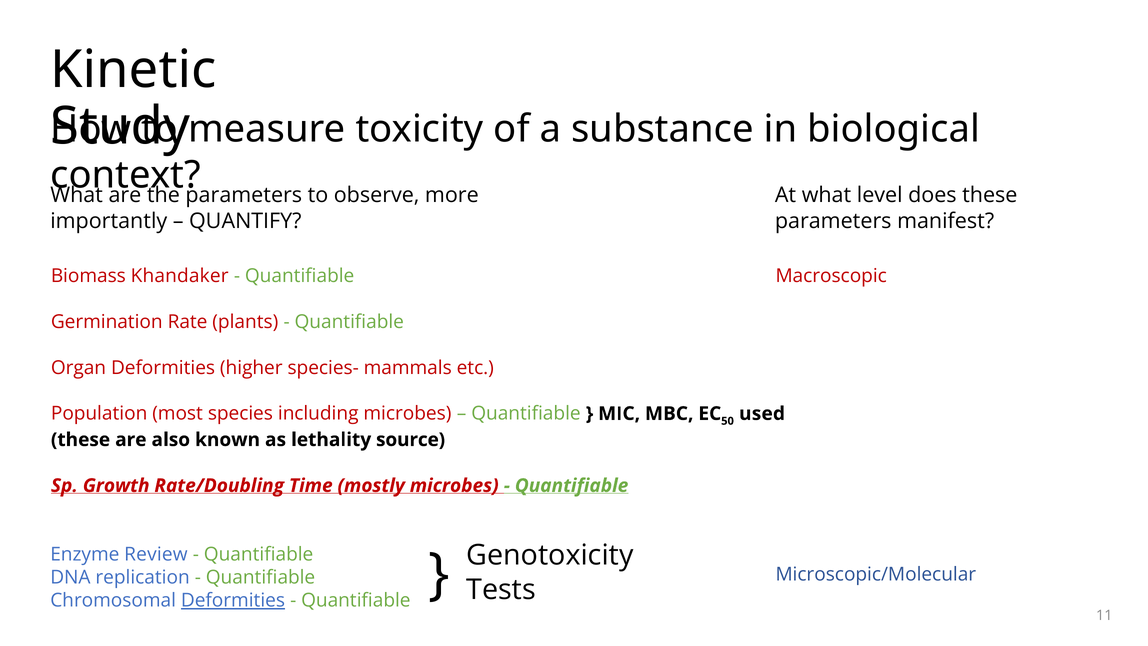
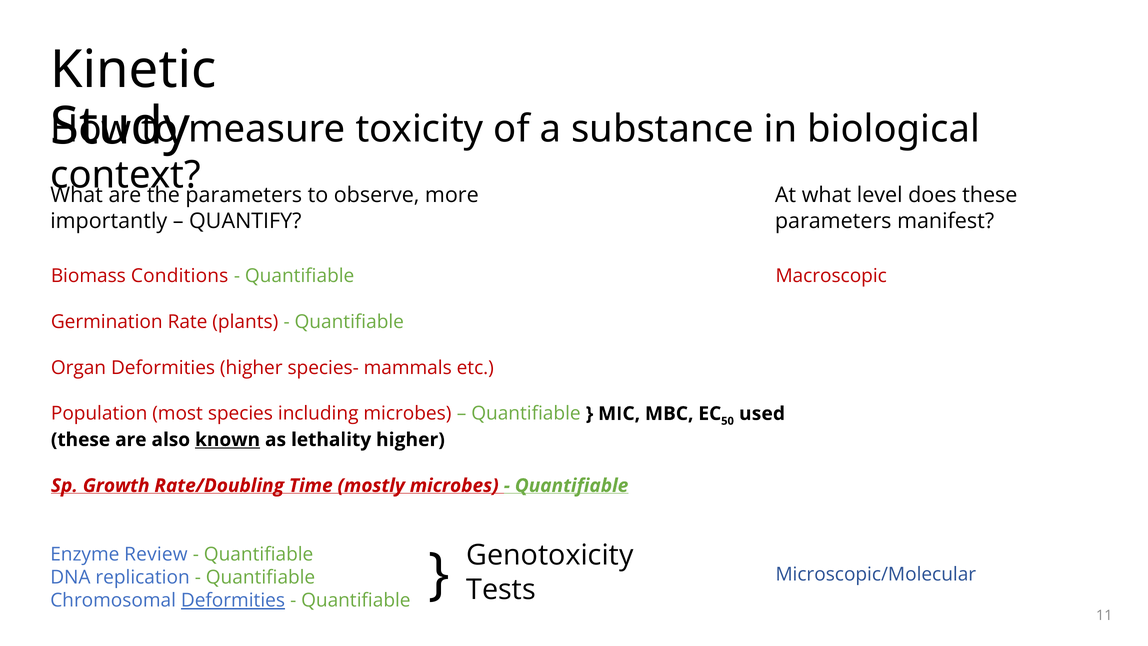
Khandaker: Khandaker -> Conditions
known underline: none -> present
lethality source: source -> higher
